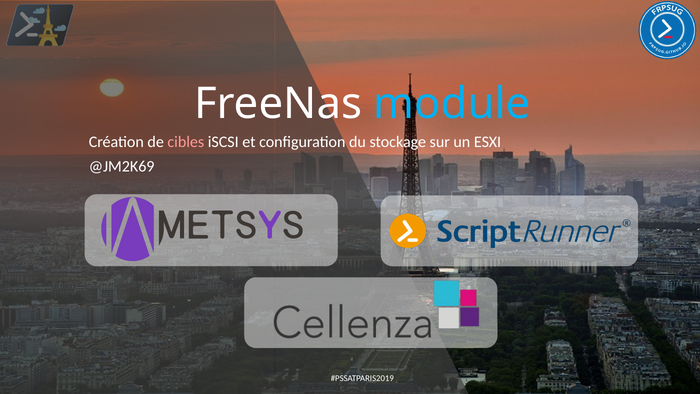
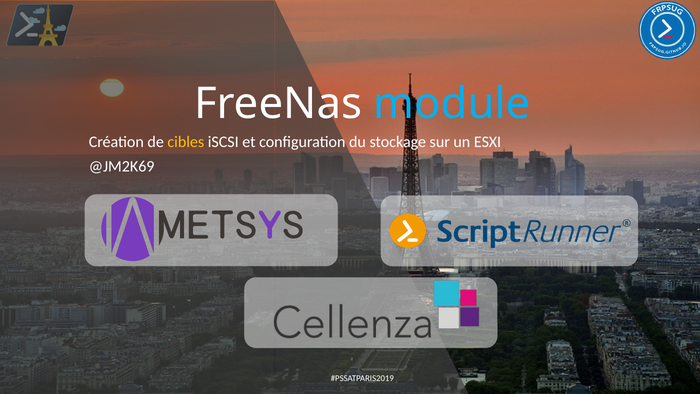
cibles colour: pink -> yellow
